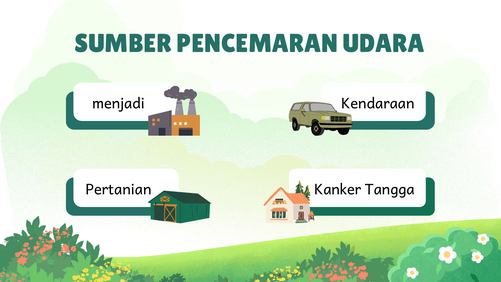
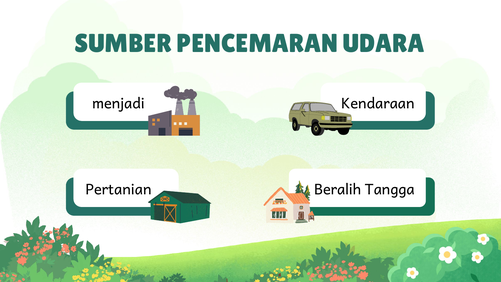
Kanker: Kanker -> Beralih
